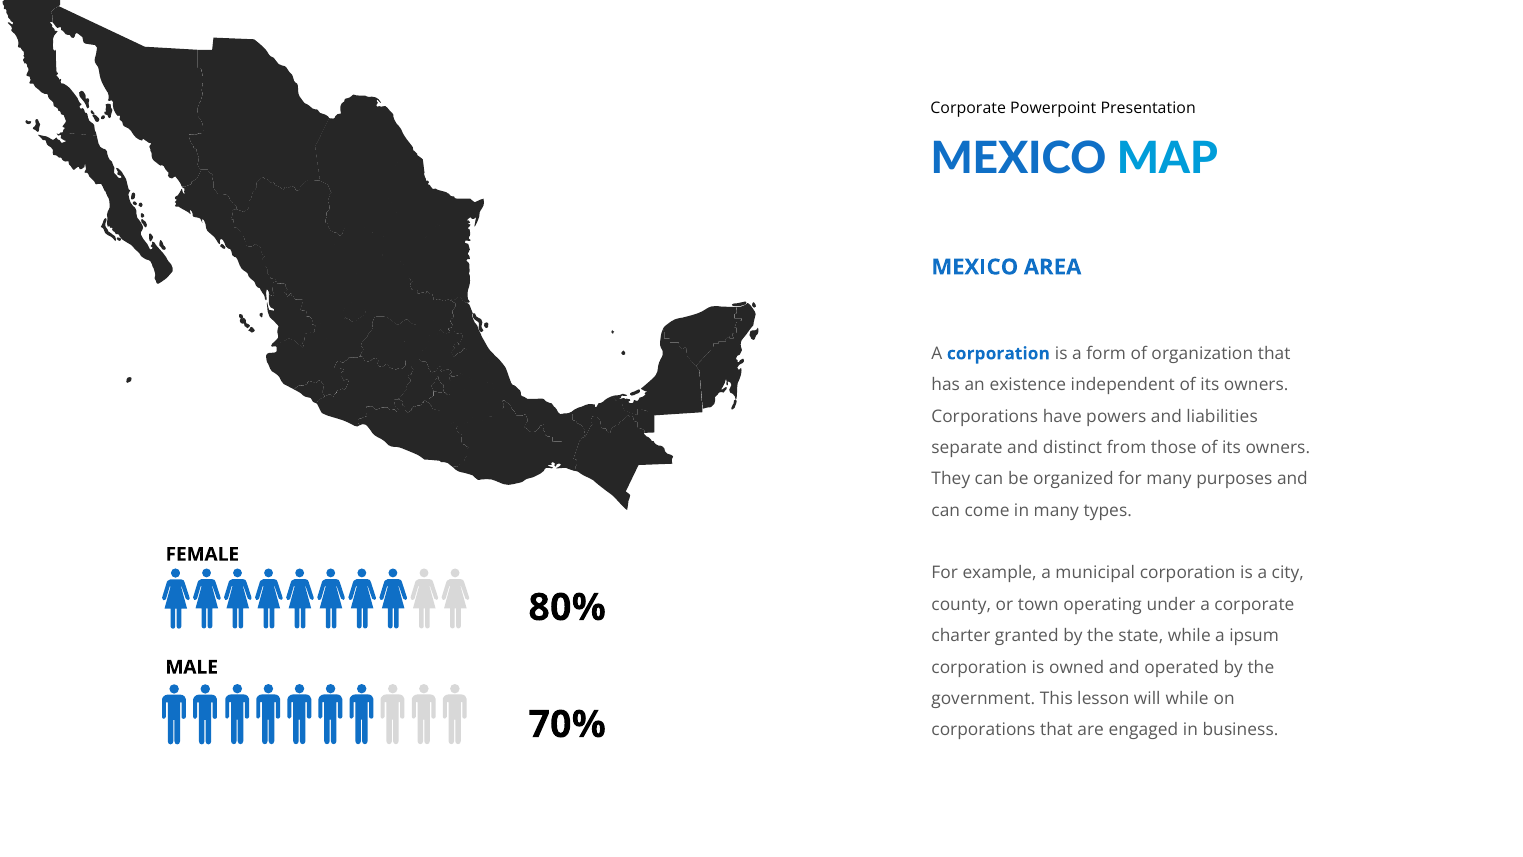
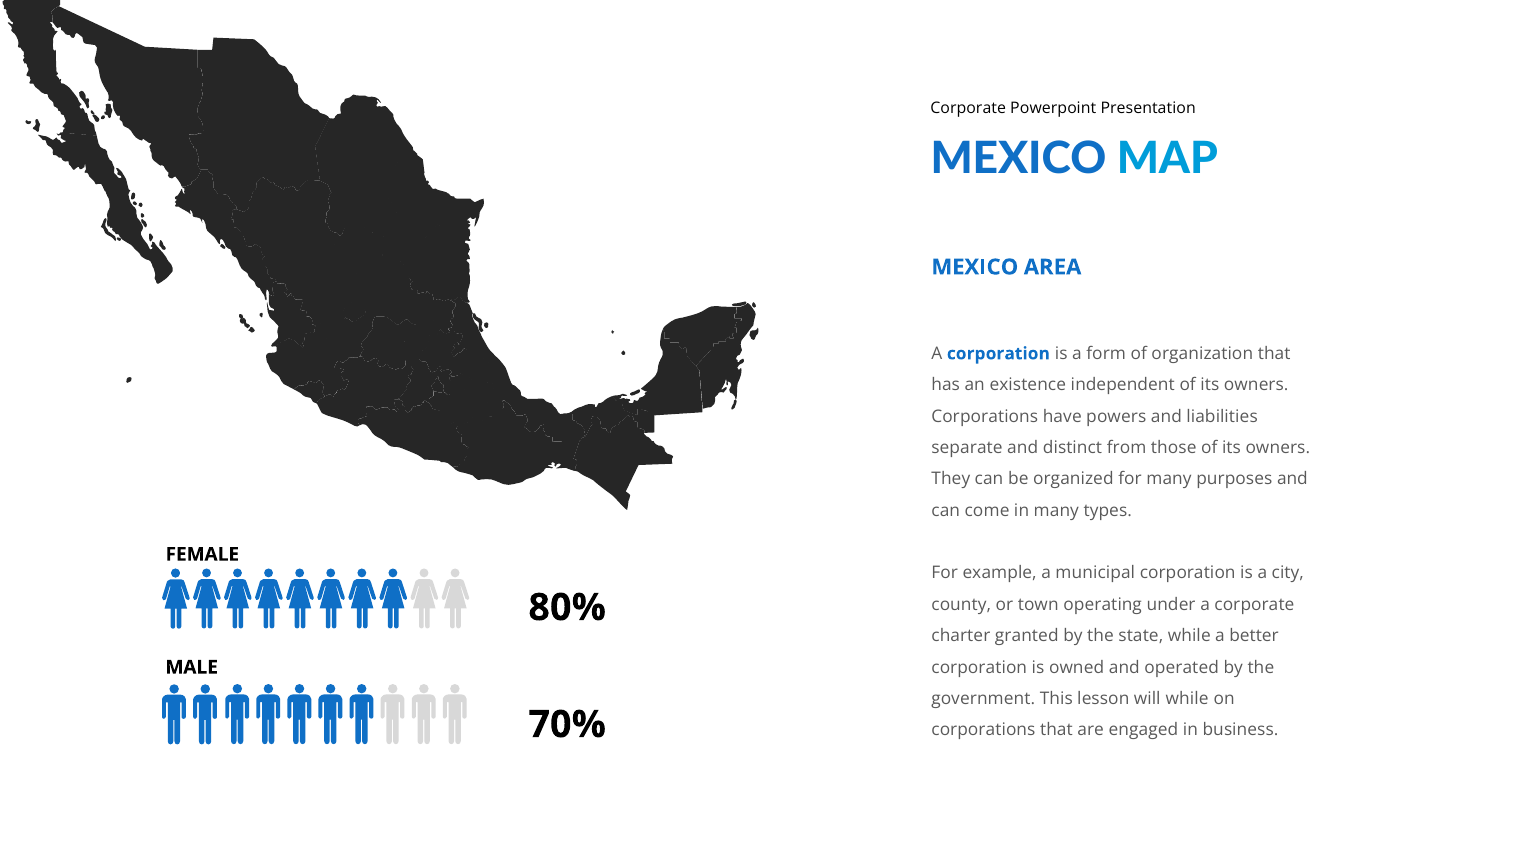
ipsum: ipsum -> better
